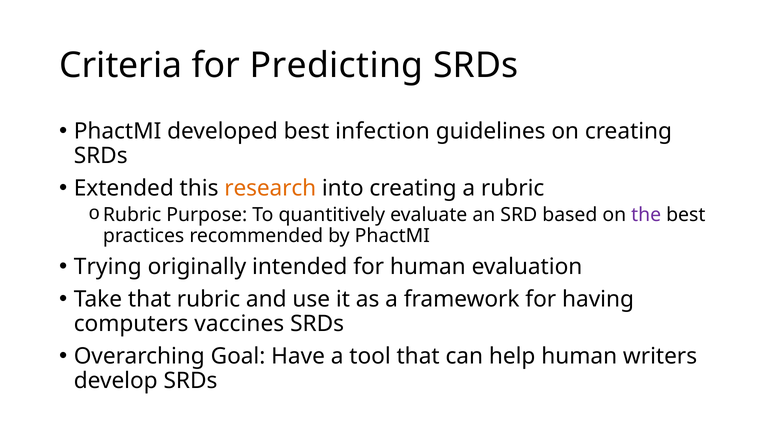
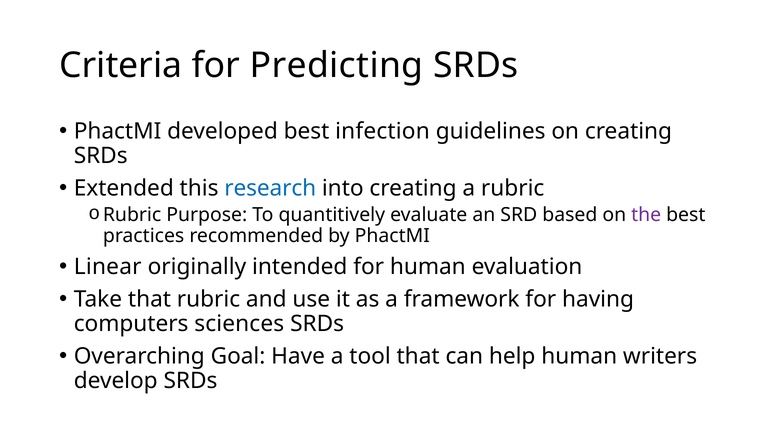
research colour: orange -> blue
Trying: Trying -> Linear
vaccines: vaccines -> sciences
